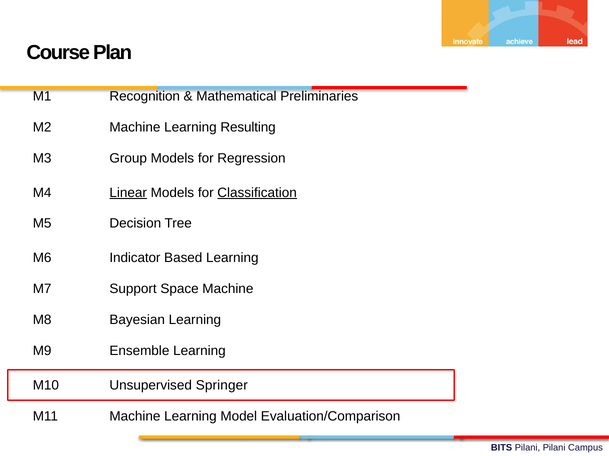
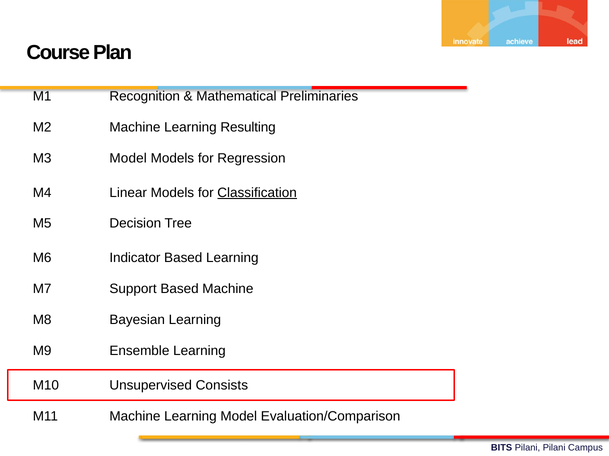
M3 Group: Group -> Model
Linear underline: present -> none
Support Space: Space -> Based
Springer: Springer -> Consists
